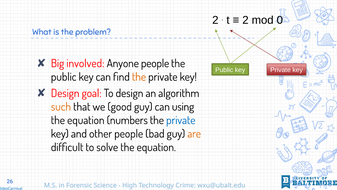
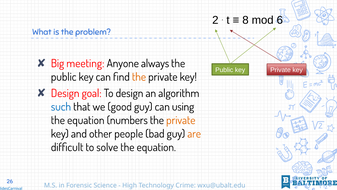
2 at (245, 20): 2 -> 8
0: 0 -> 6
involved: involved -> meeting
Anyone people: people -> always
such colour: orange -> blue
private at (181, 120) colour: blue -> orange
